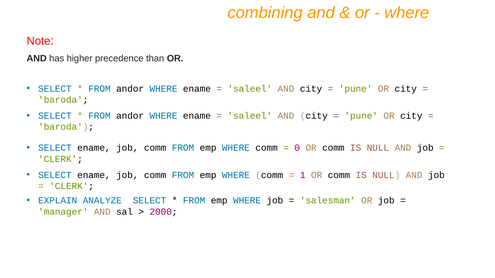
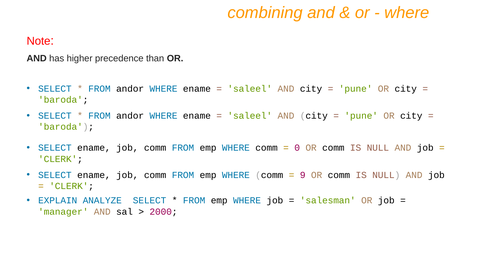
1: 1 -> 9
